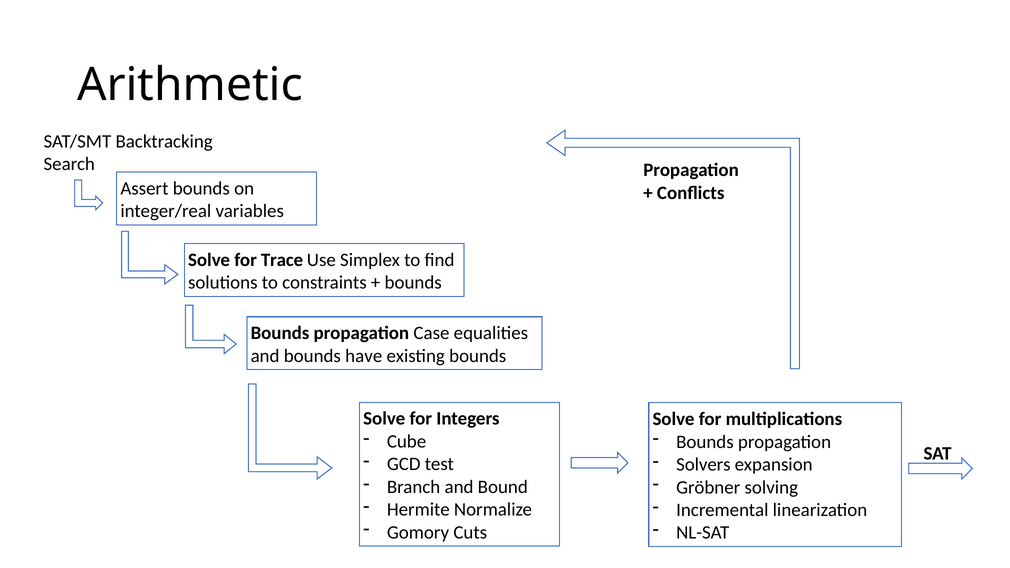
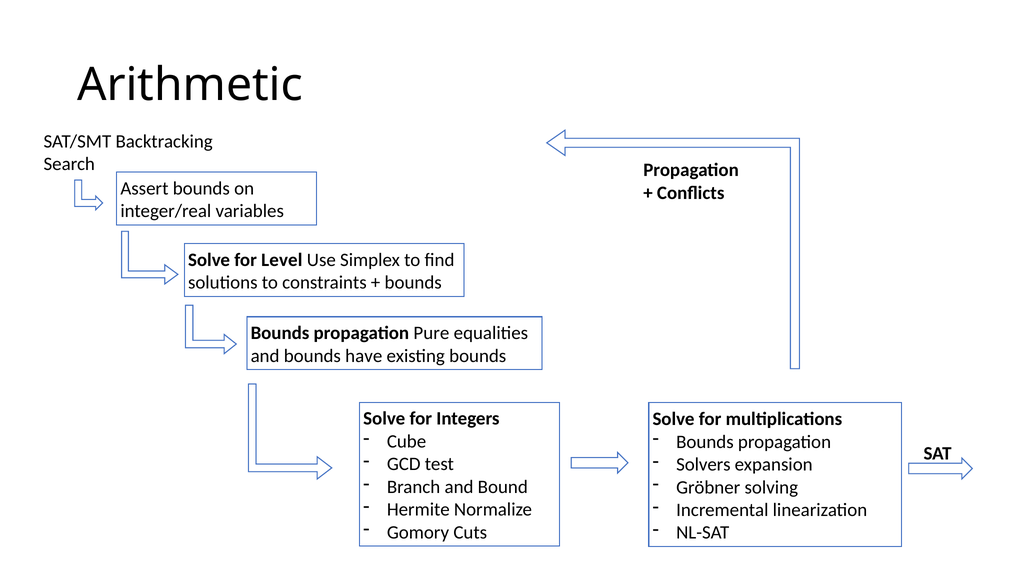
Trace: Trace -> Level
Case: Case -> Pure
